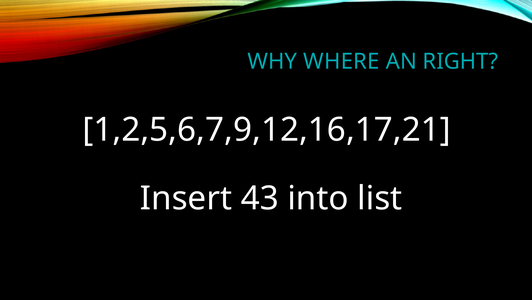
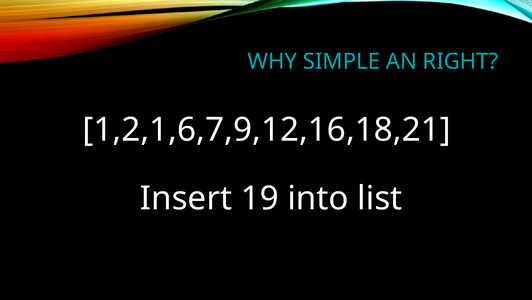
WHERE: WHERE -> SIMPLE
1,2,5,6,7,9,12,16,17,21: 1,2,5,6,7,9,12,16,17,21 -> 1,2,1,6,7,9,12,16,18,21
43: 43 -> 19
